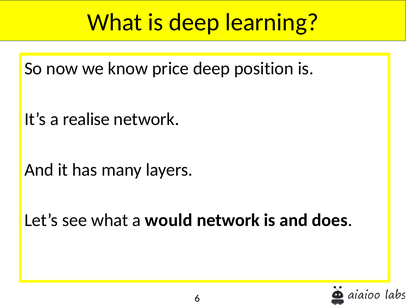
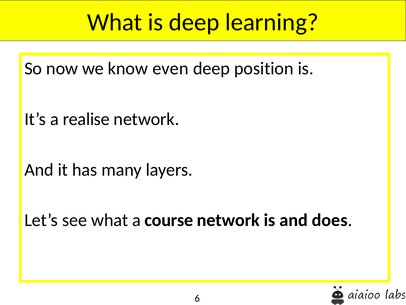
price: price -> even
would: would -> course
